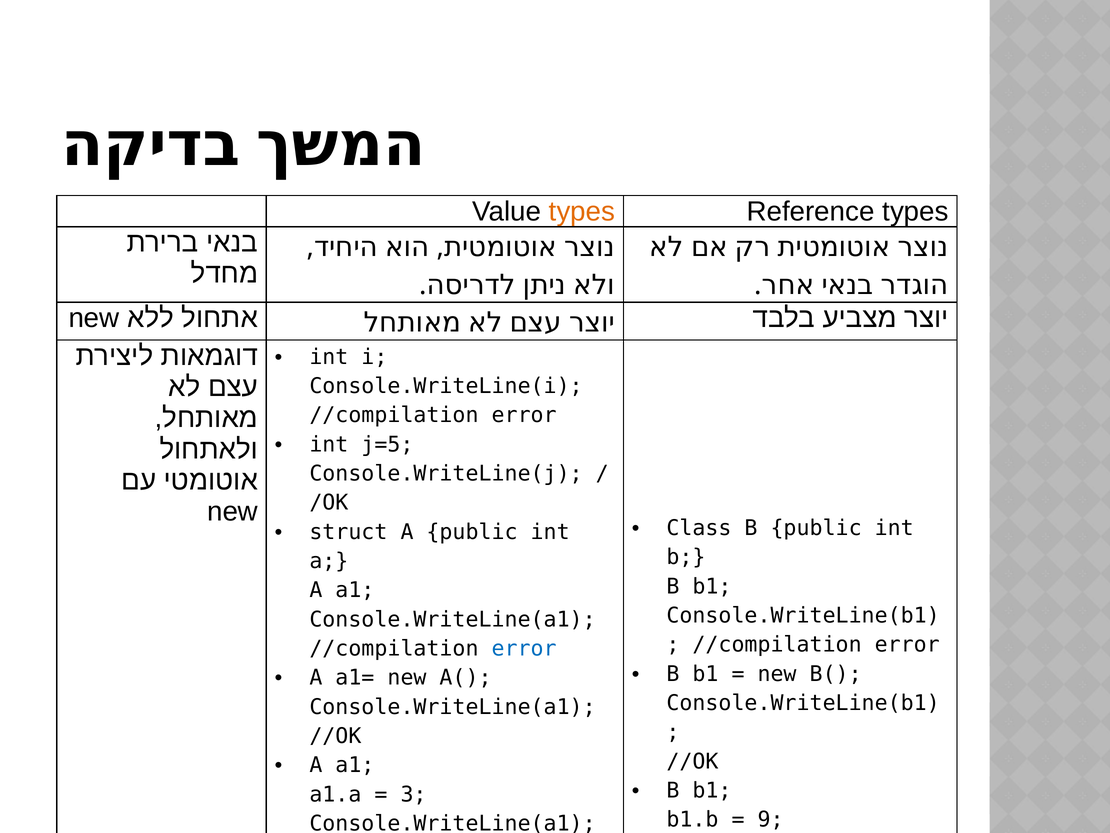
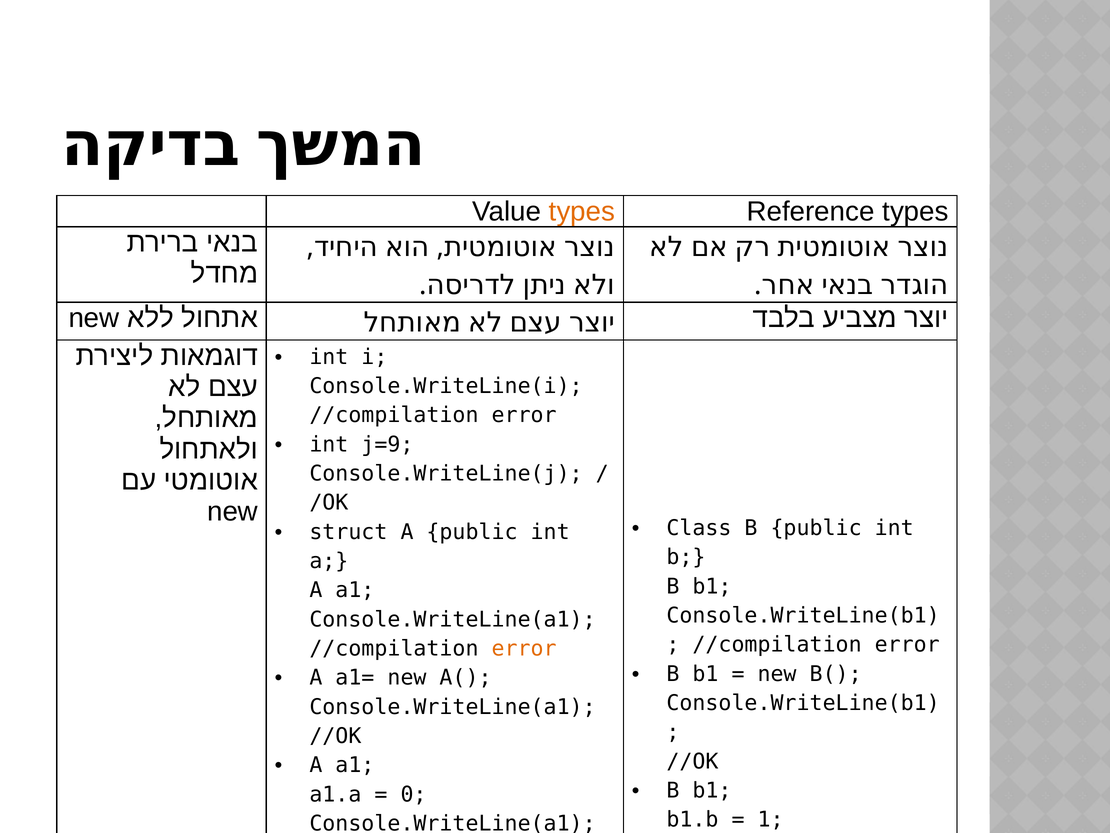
j=5: j=5 -> j=9
error at (524, 648) colour: blue -> orange
3: 3 -> 0
9: 9 -> 1
